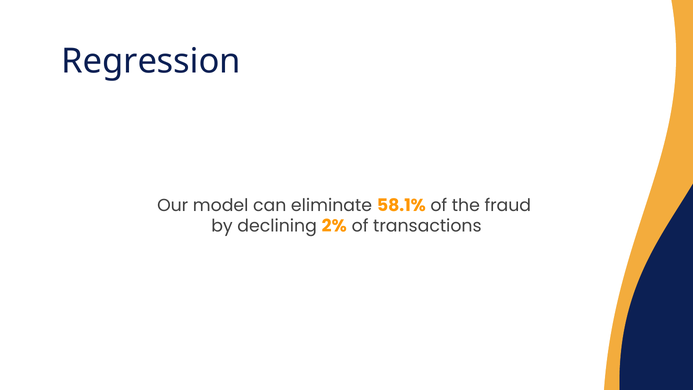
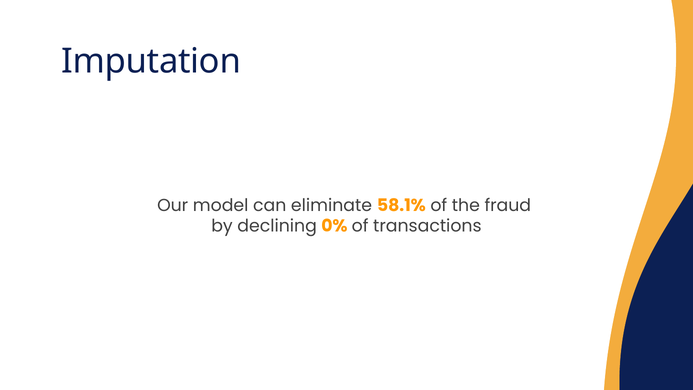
Regression: Regression -> Imputation
2%: 2% -> 0%
